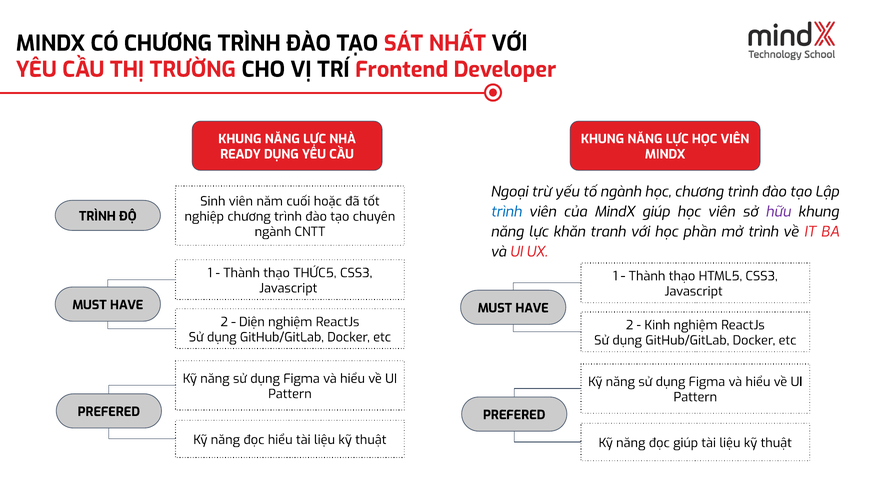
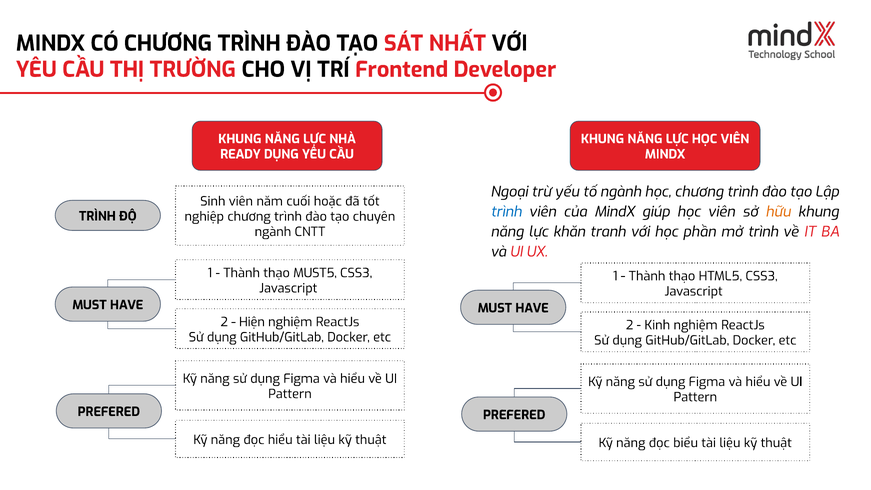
hữu colour: purple -> orange
THỨC5: THỨC5 -> MUST5
Diện: Diện -> Hiện
đọc giúp: giúp -> biểu
